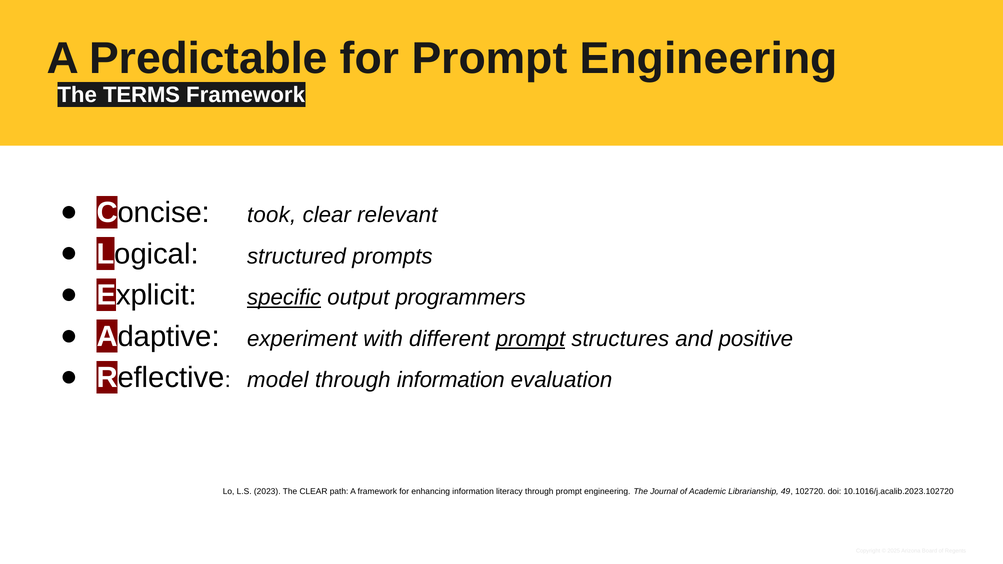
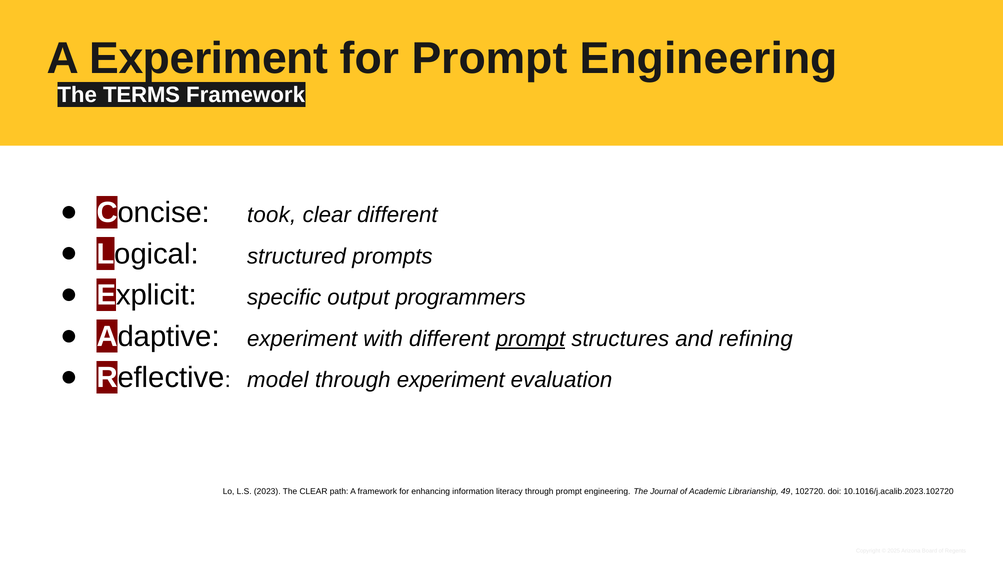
A Predictable: Predictable -> Experiment
clear relevant: relevant -> different
specific underline: present -> none
positive: positive -> refining
through information: information -> experiment
